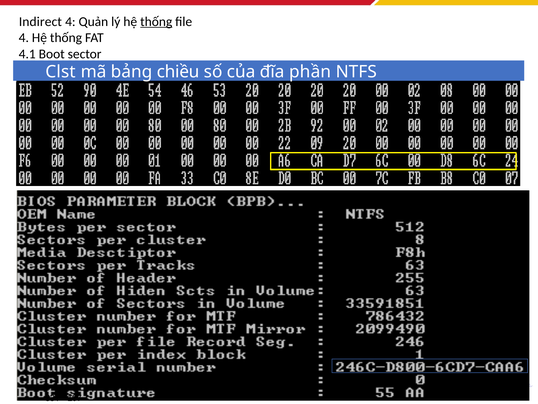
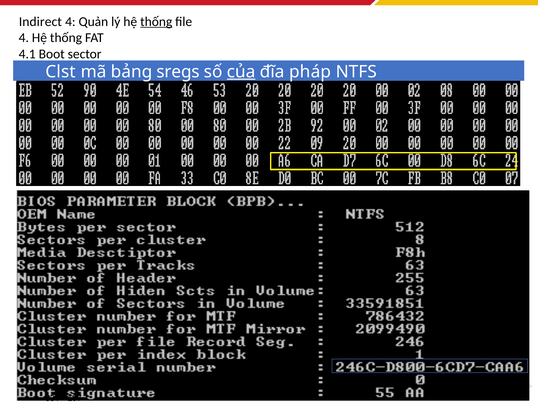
chiều: chiều -> sregs
của underline: none -> present
phần: phần -> pháp
